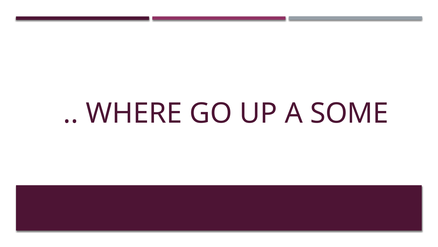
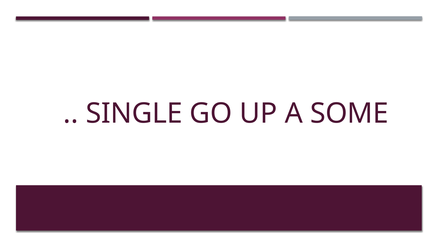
WHERE: WHERE -> SINGLE
